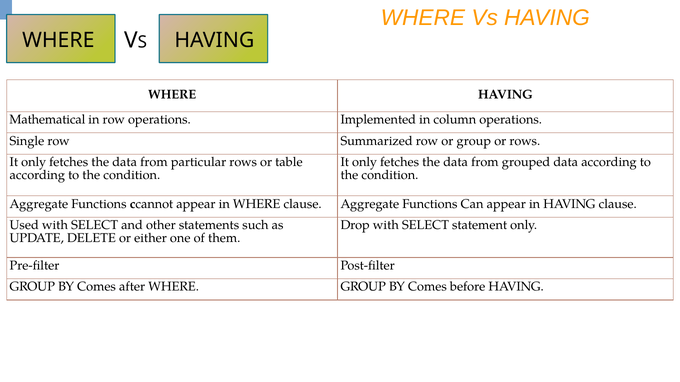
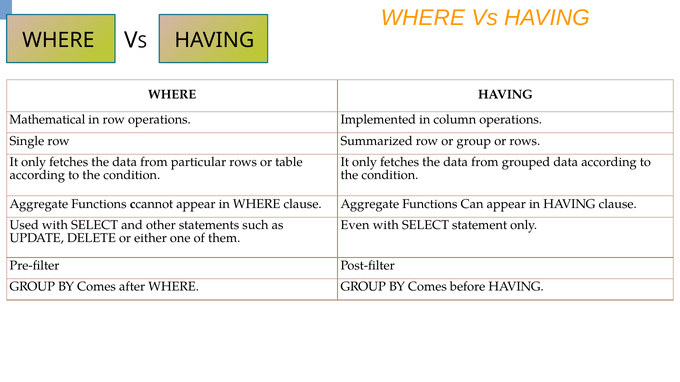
Drop: Drop -> Even
